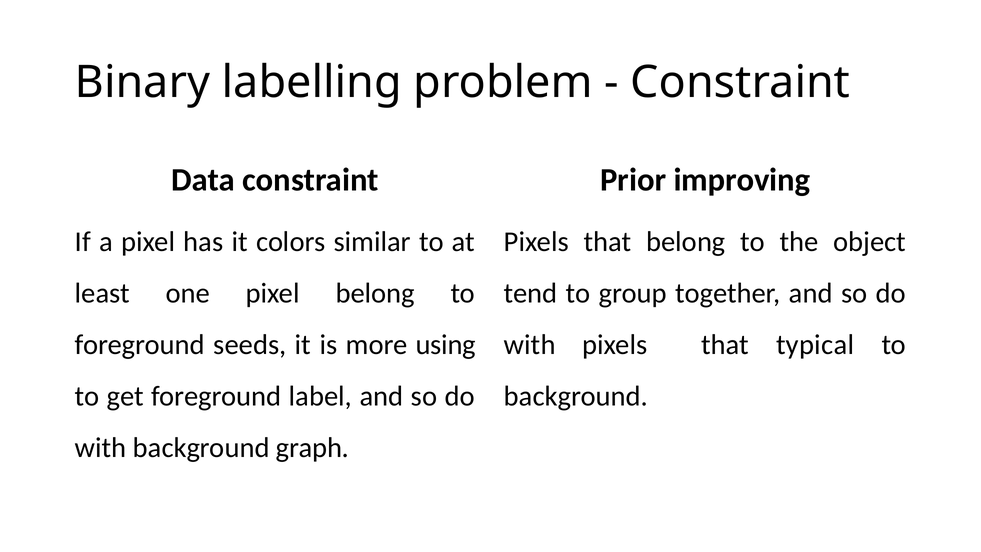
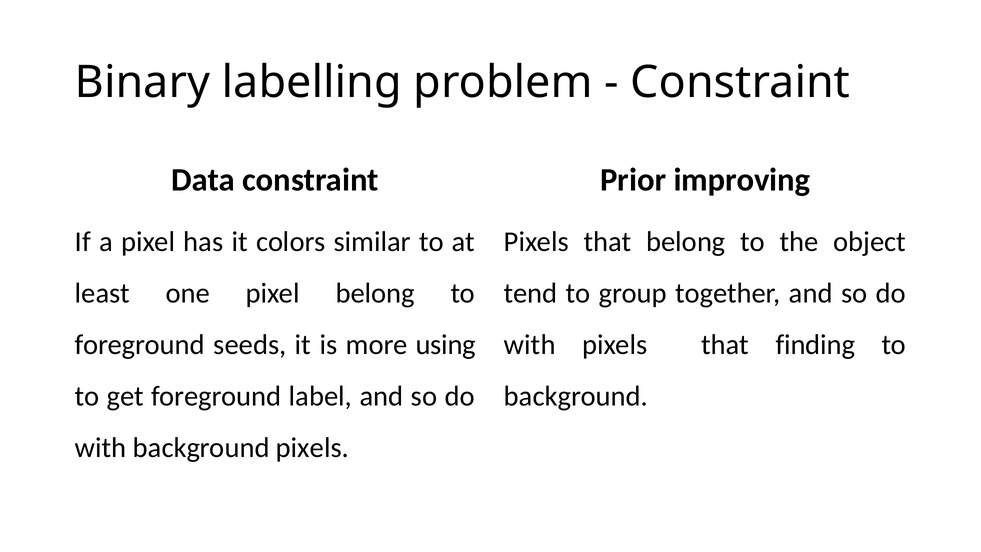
typical: typical -> finding
background graph: graph -> pixels
